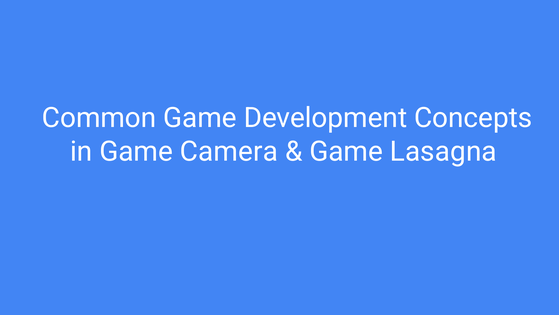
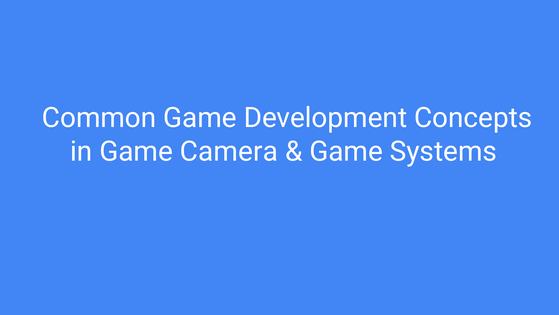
Lasagna: Lasagna -> Systems
